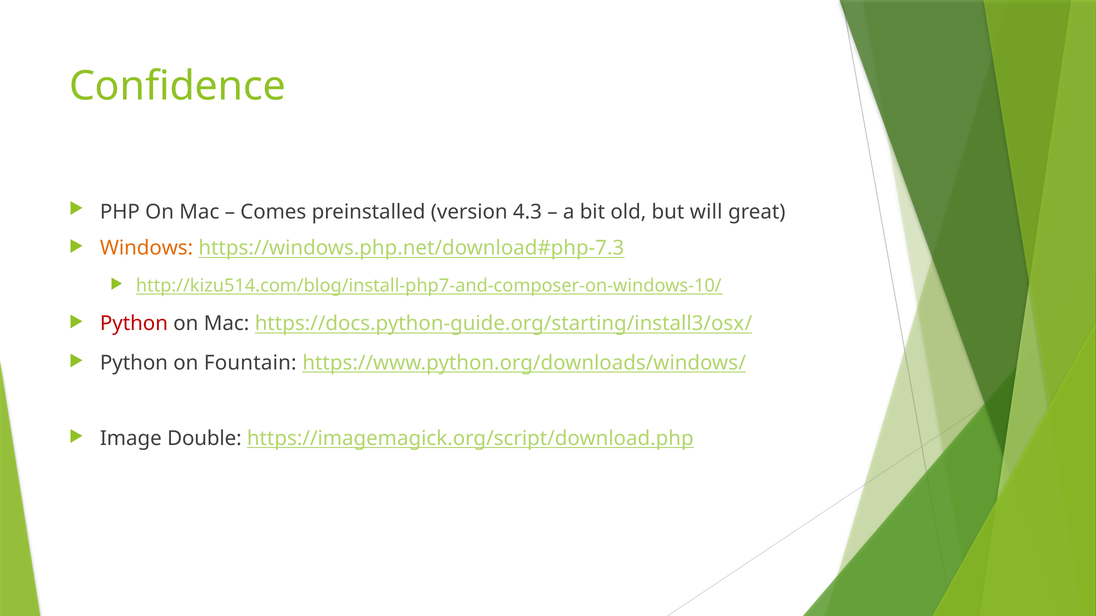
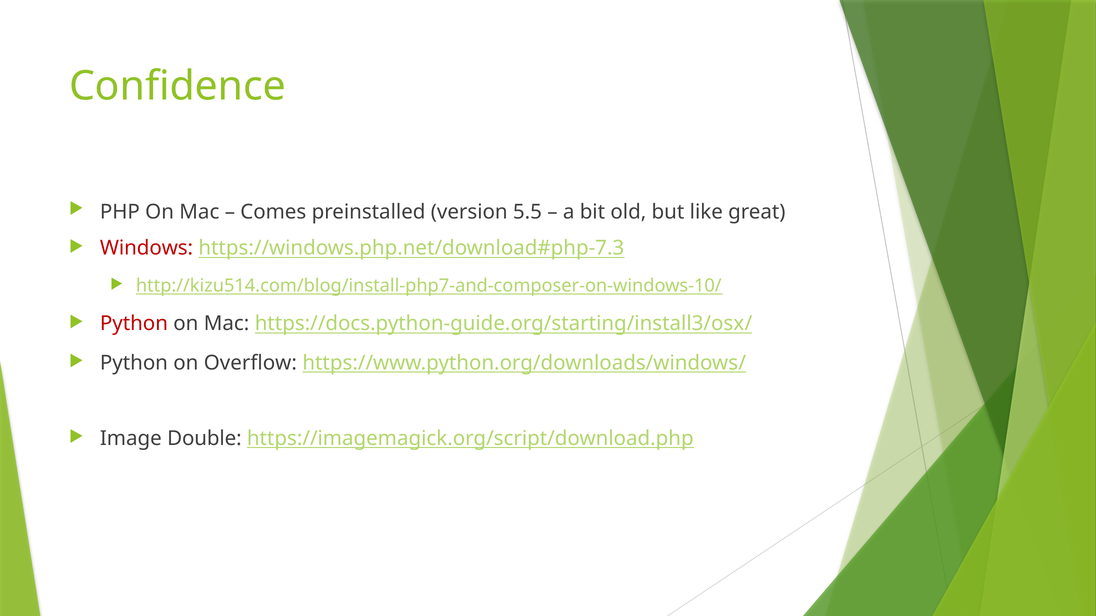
4.3: 4.3 -> 5.5
will: will -> like
Windows colour: orange -> red
Fountain: Fountain -> Overflow
